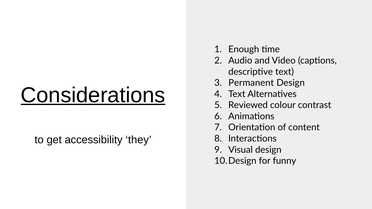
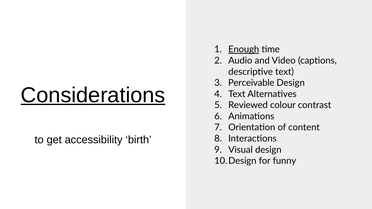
Enough underline: none -> present
Permanent: Permanent -> Perceivable
they: they -> birth
